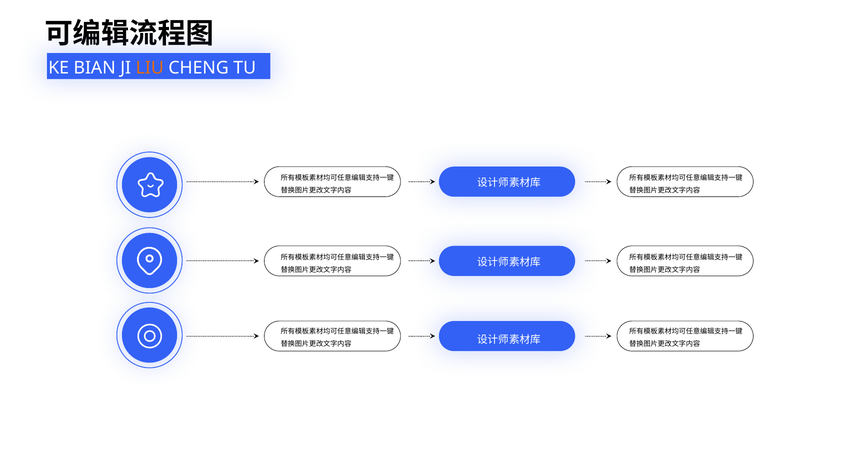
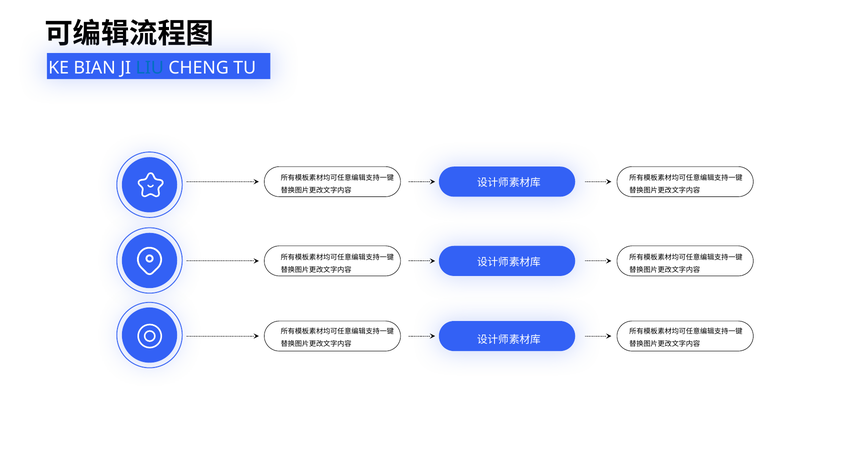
LIU colour: orange -> blue
